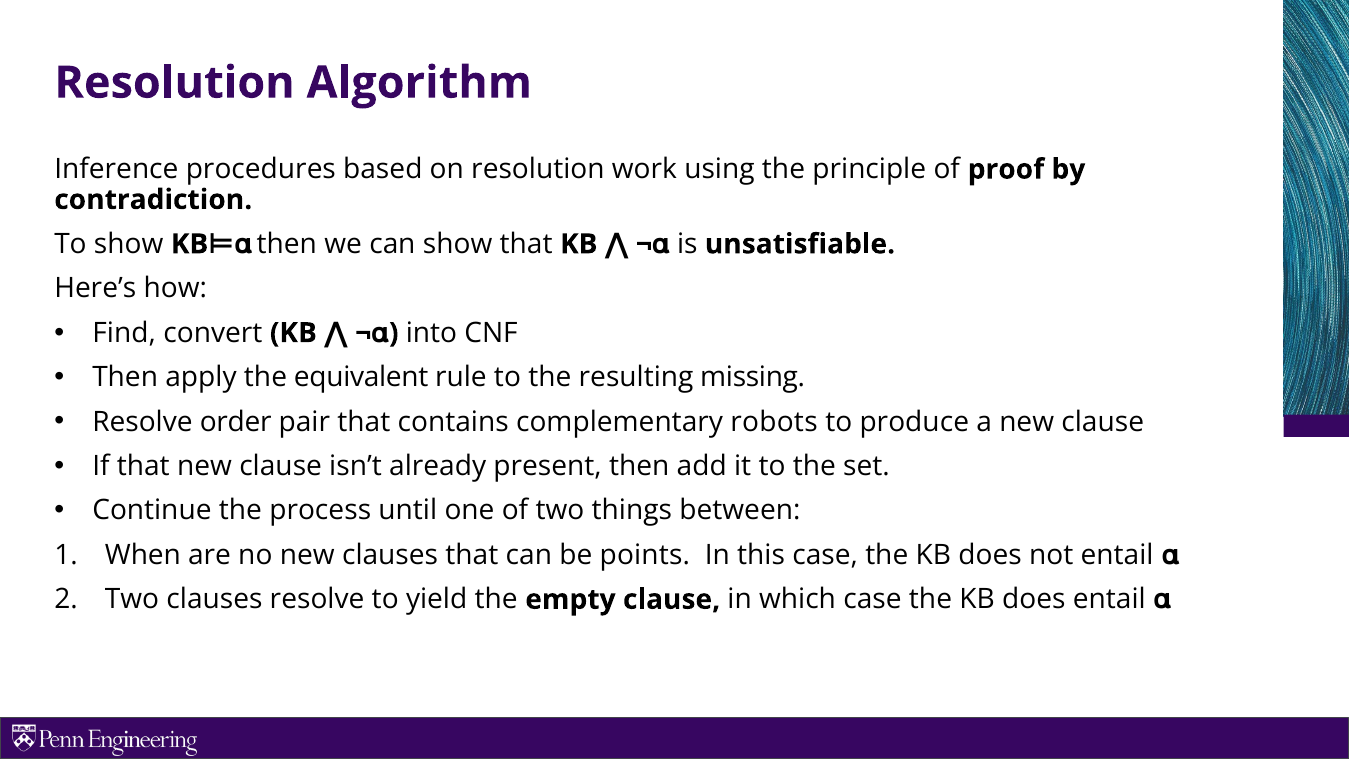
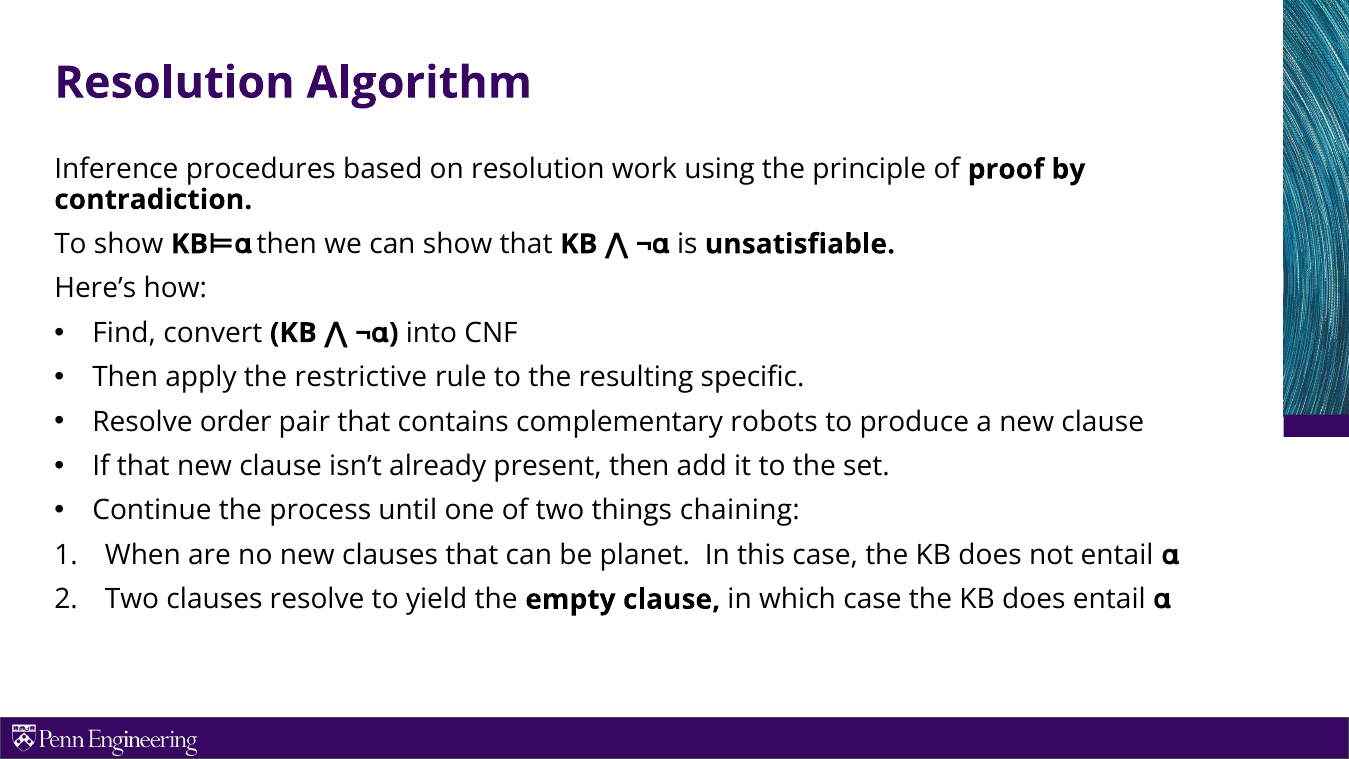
equivalent: equivalent -> restrictive
missing: missing -> specific
between: between -> chaining
points: points -> planet
